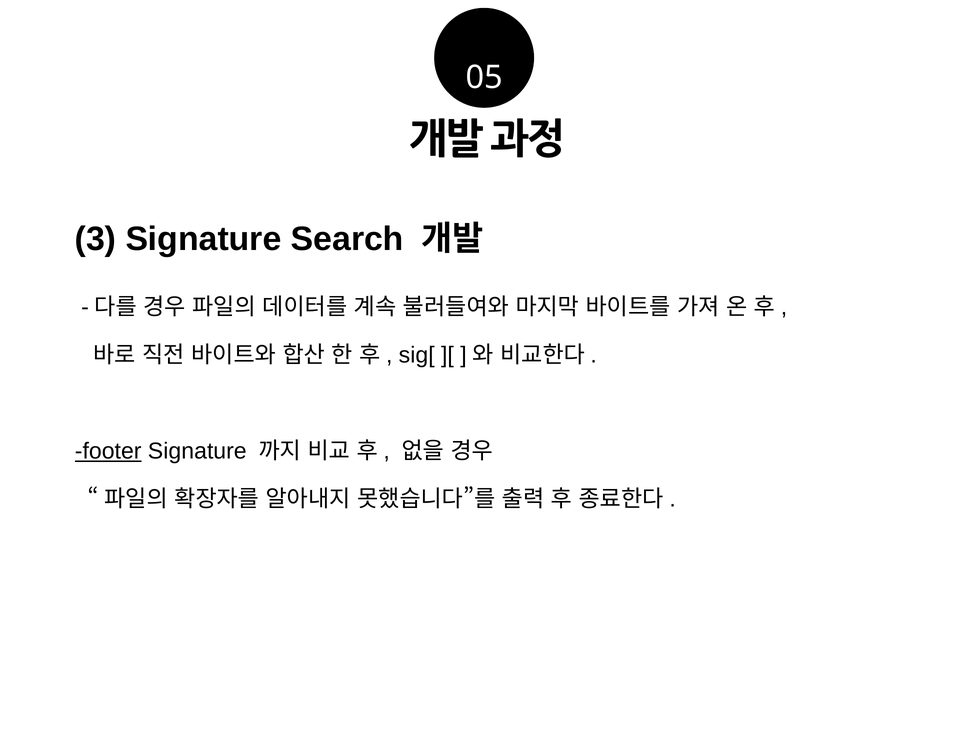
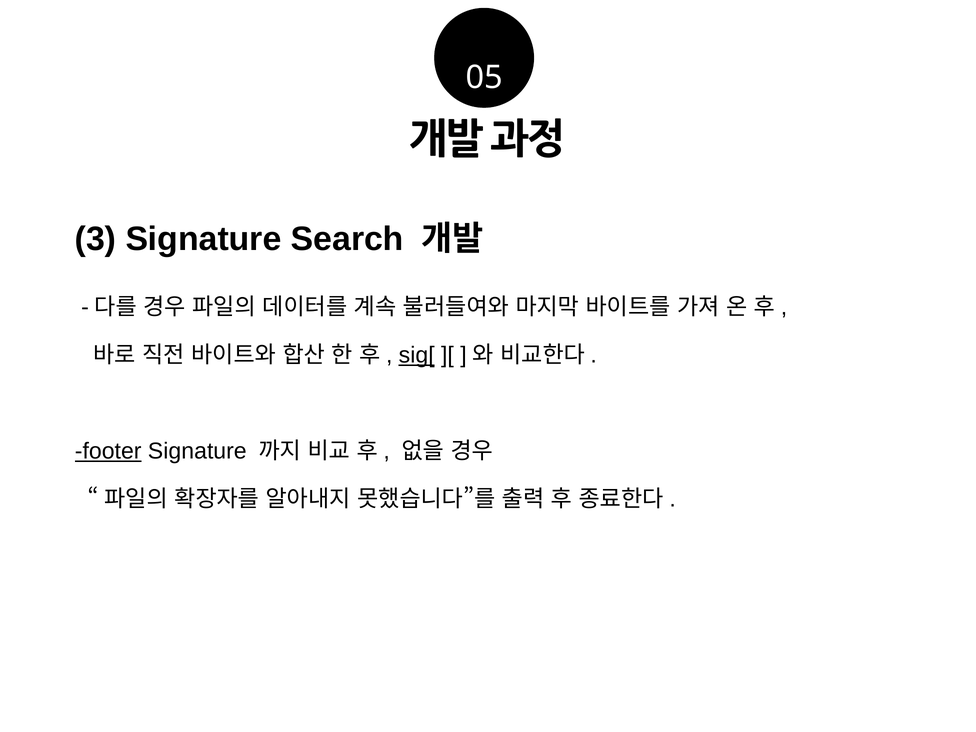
sig[ underline: none -> present
